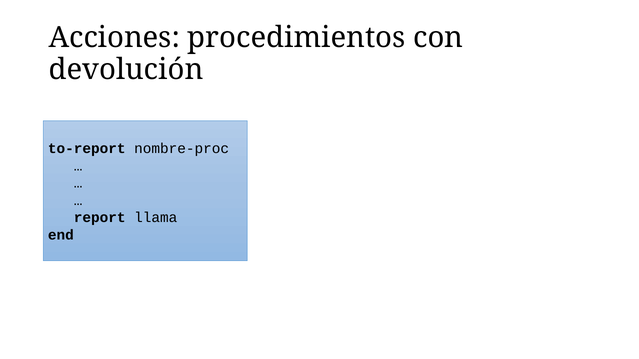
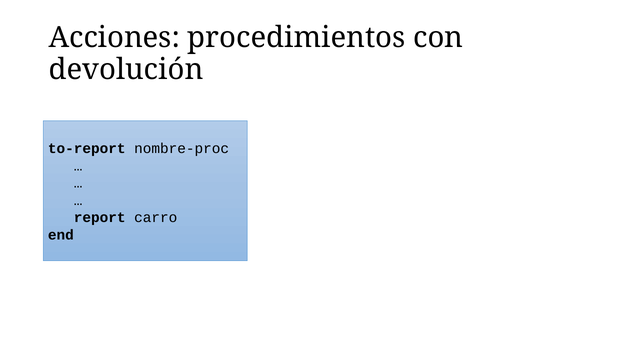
llama: llama -> carro
